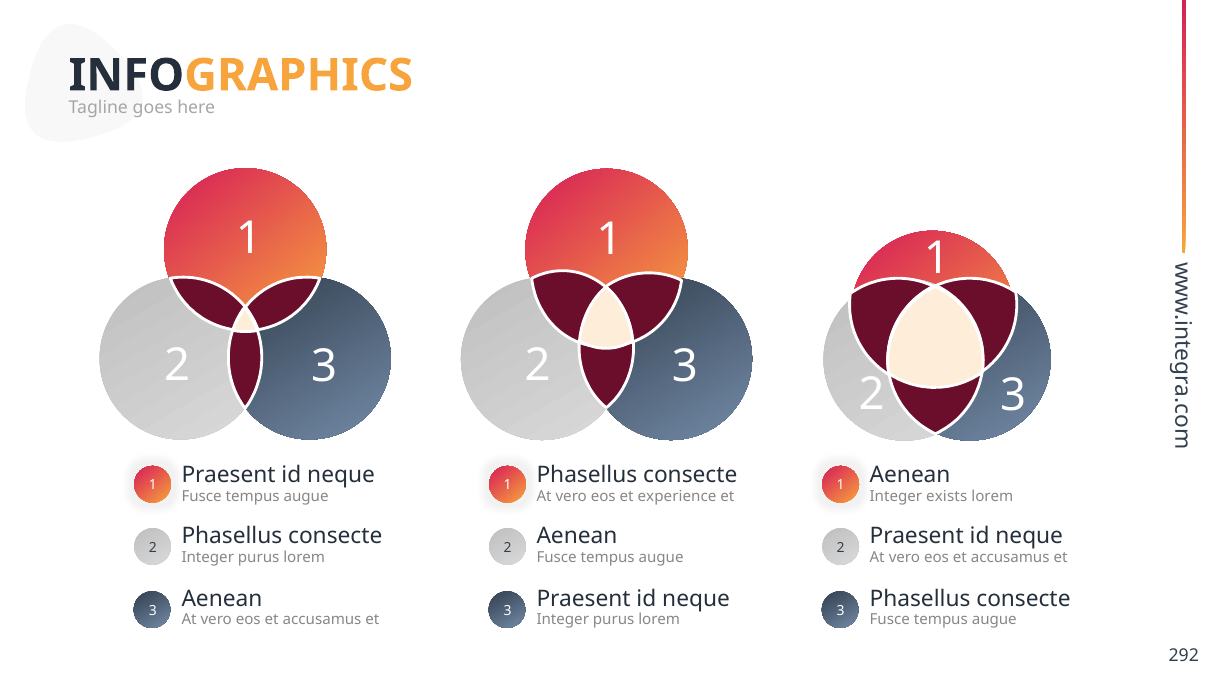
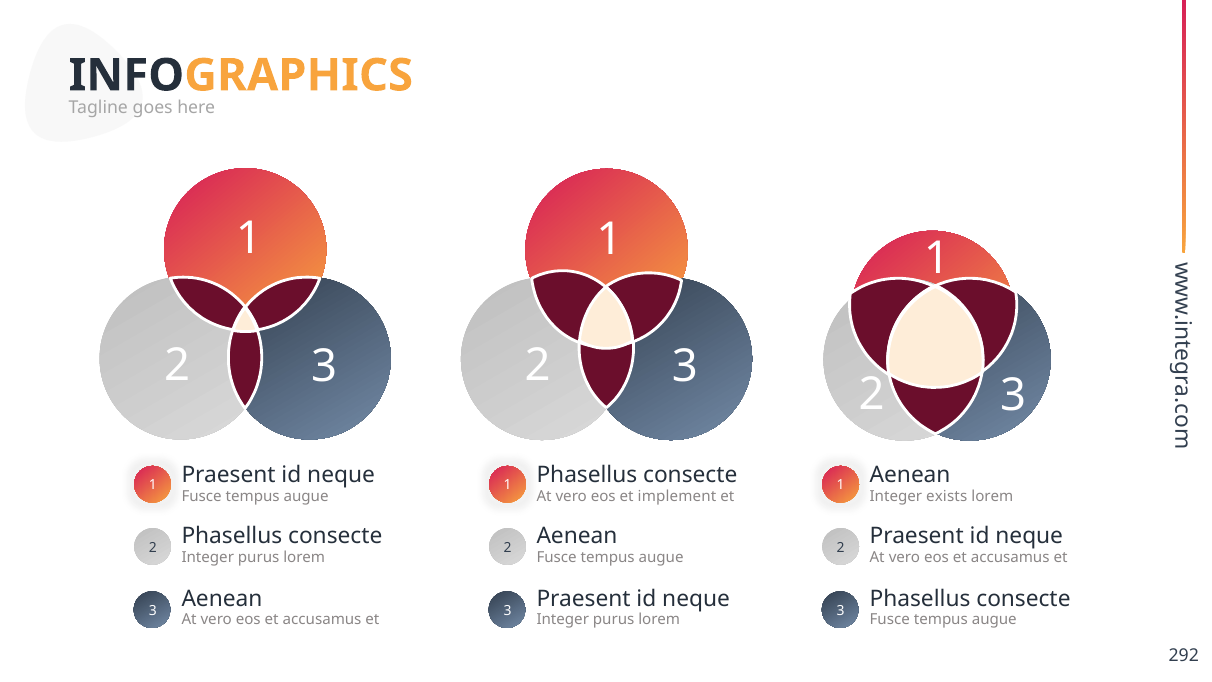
experience: experience -> implement
